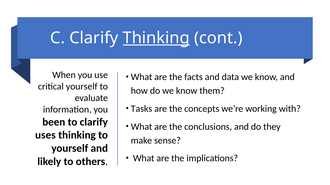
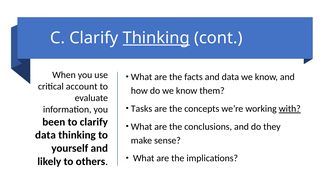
critical yourself: yourself -> account
with underline: none -> present
uses at (45, 136): uses -> data
